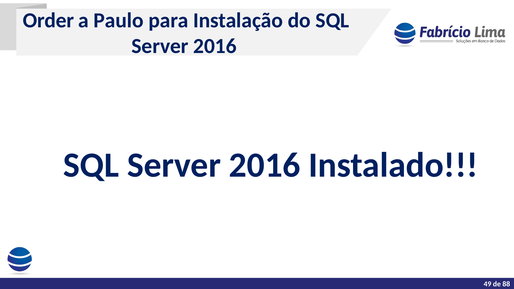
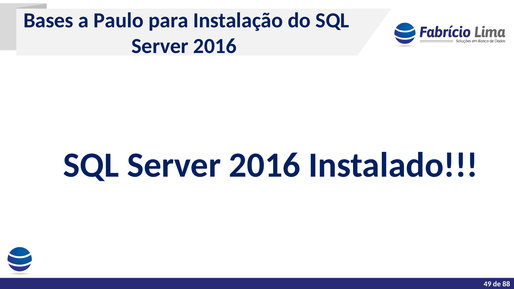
Order: Order -> Bases
